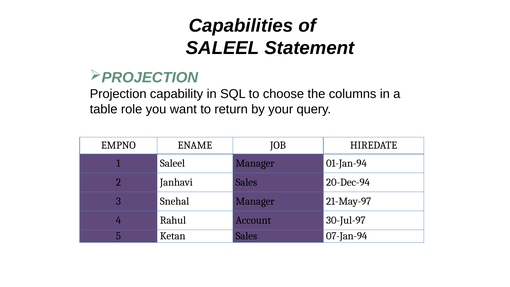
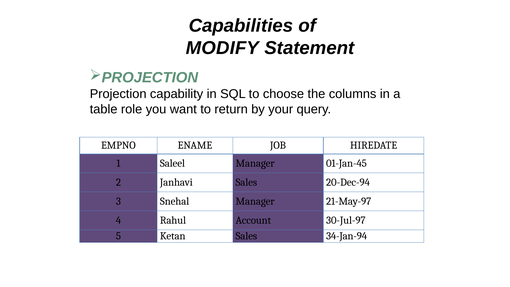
SALEEL at (223, 48): SALEEL -> MODIFY
01-Jan-94: 01-Jan-94 -> 01-Jan-45
07-Jan-94: 07-Jan-94 -> 34-Jan-94
